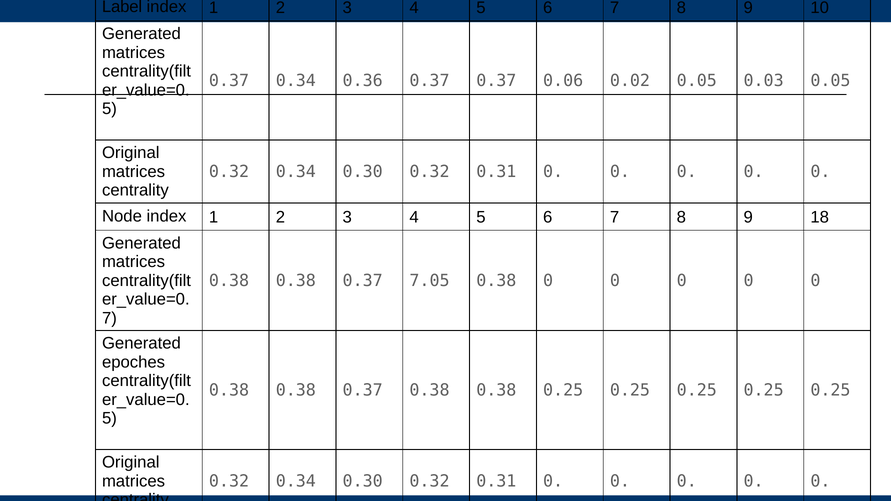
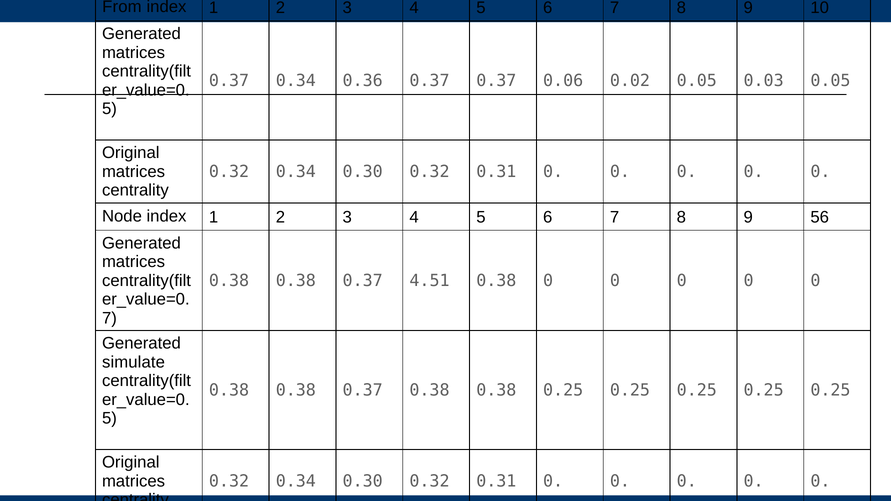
Label: Label -> From
18: 18 -> 56
7.05: 7.05 -> 4.51
epoches: epoches -> simulate
